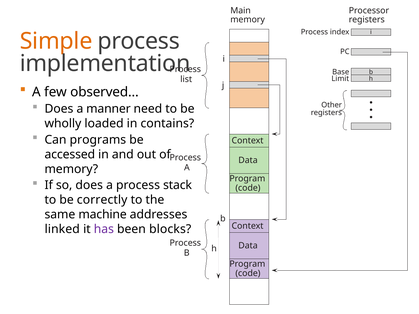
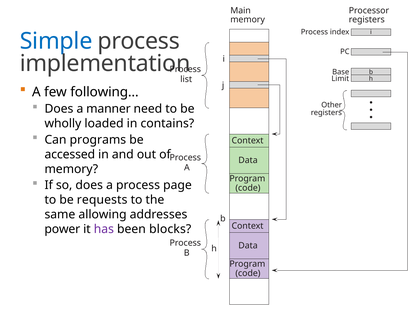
Simple colour: orange -> blue
observed…: observed… -> following…
stack: stack -> page
correctly: correctly -> requests
machine: machine -> allowing
linked: linked -> power
